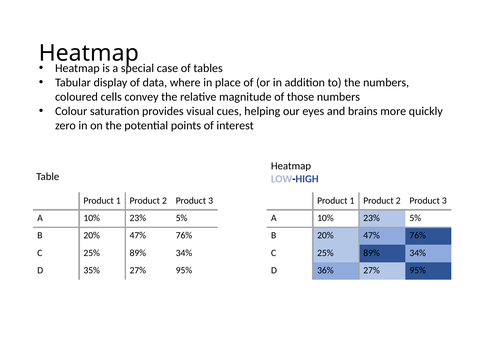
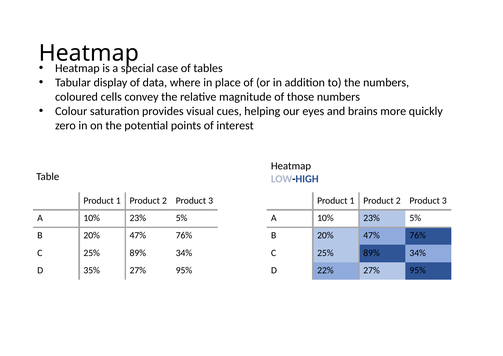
36%: 36% -> 22%
